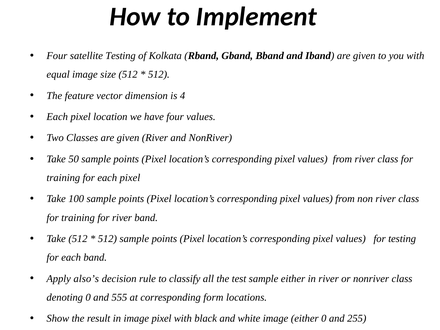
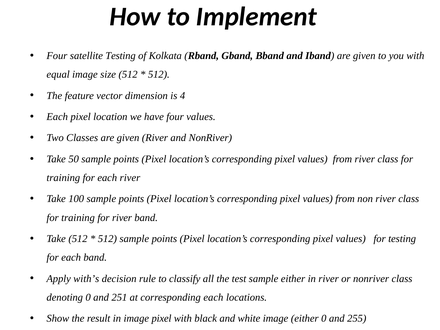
for each pixel: pixel -> river
also’s: also’s -> with’s
555: 555 -> 251
corresponding form: form -> each
